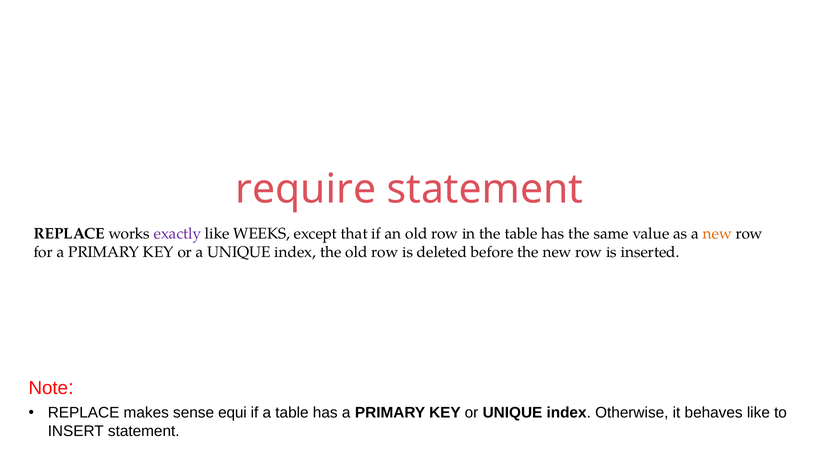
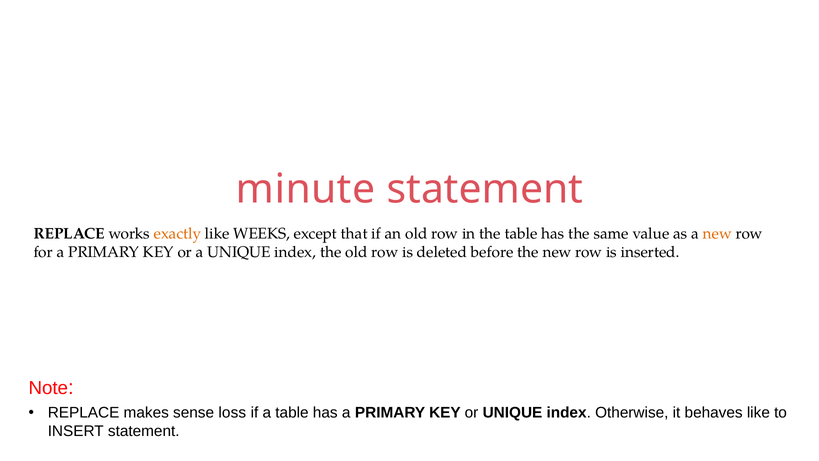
require: require -> minute
exactly colour: purple -> orange
equi: equi -> loss
